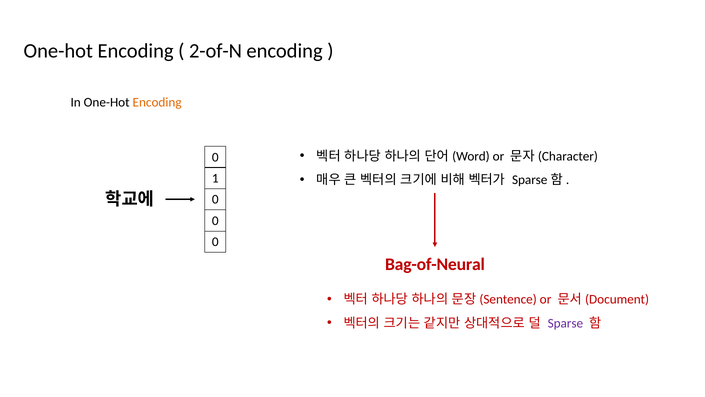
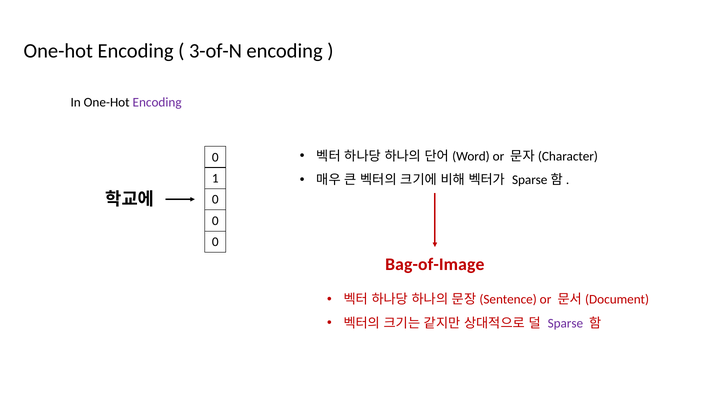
2-of-N: 2-of-N -> 3-of-N
Encoding at (157, 102) colour: orange -> purple
Bag-of-Neural: Bag-of-Neural -> Bag-of-Image
